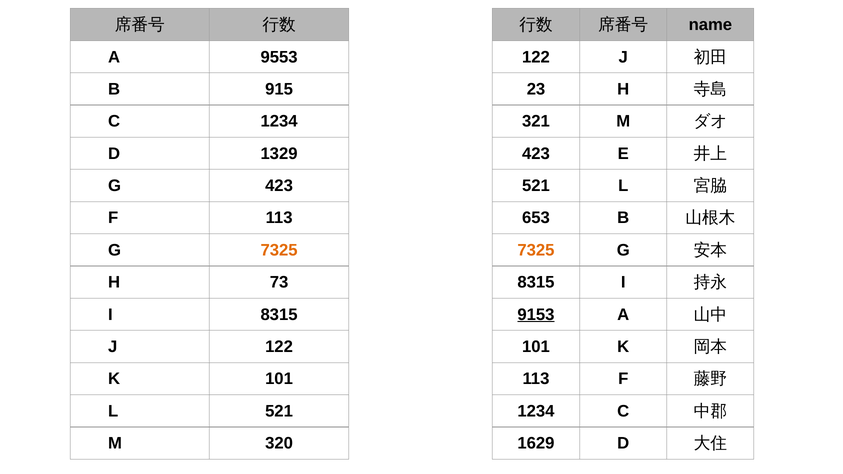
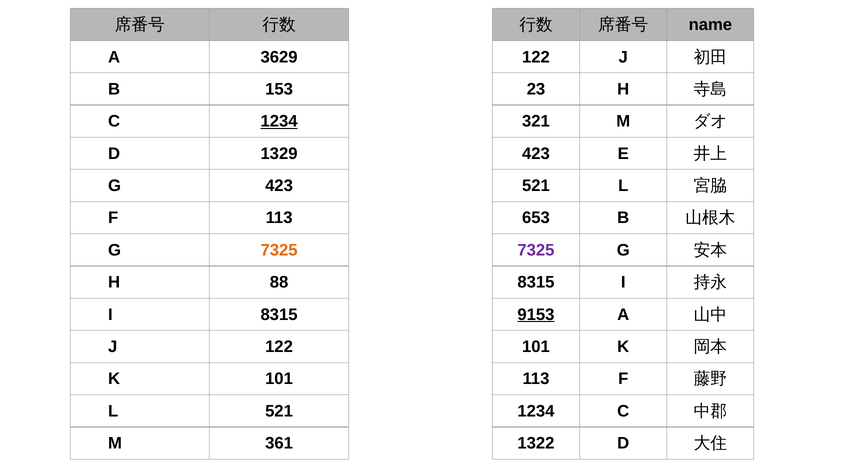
9553: 9553 -> 3629
915: 915 -> 153
1234 at (279, 121) underline: none -> present
7325 at (536, 250) colour: orange -> purple
73: 73 -> 88
320: 320 -> 361
1629: 1629 -> 1322
